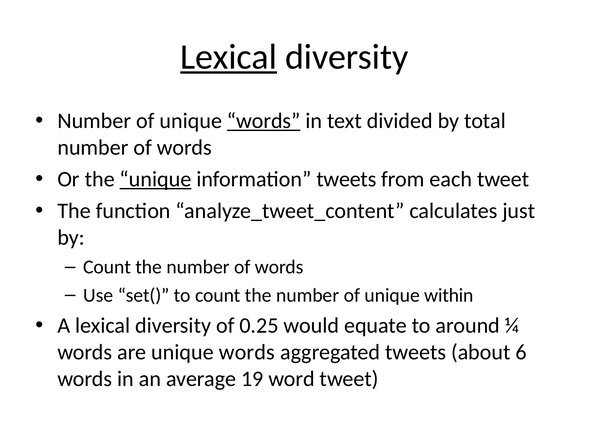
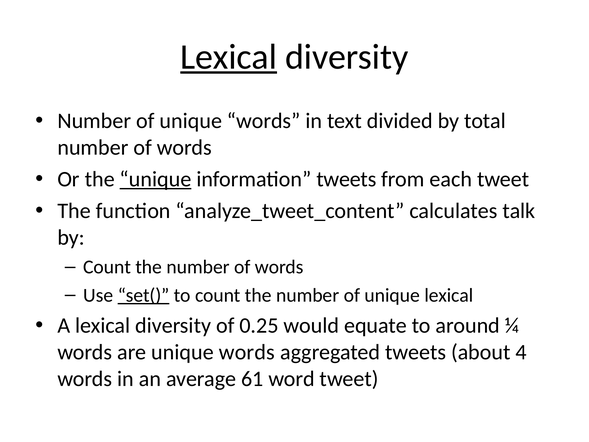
words at (264, 121) underline: present -> none
just: just -> talk
set( underline: none -> present
unique within: within -> lexical
6: 6 -> 4
19: 19 -> 61
